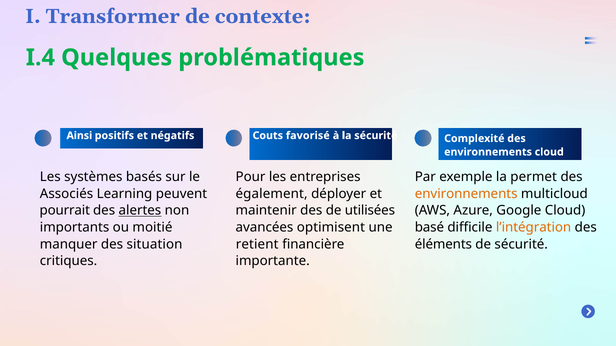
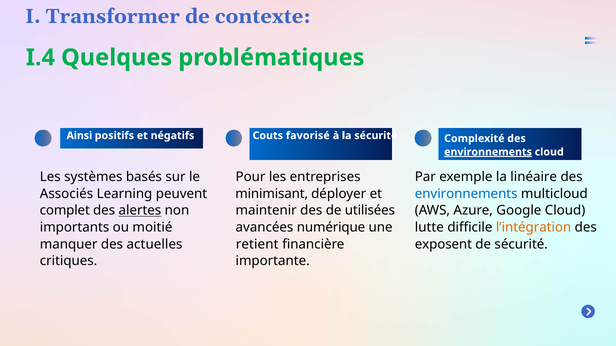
environnements at (488, 152) underline: none -> present
permet: permet -> linéaire
également: également -> minimisant
environnements at (466, 194) colour: orange -> blue
pourrait: pourrait -> complet
optimisent: optimisent -> numérique
basé: basé -> lutte
situation: situation -> actuelles
éléments: éléments -> exposent
